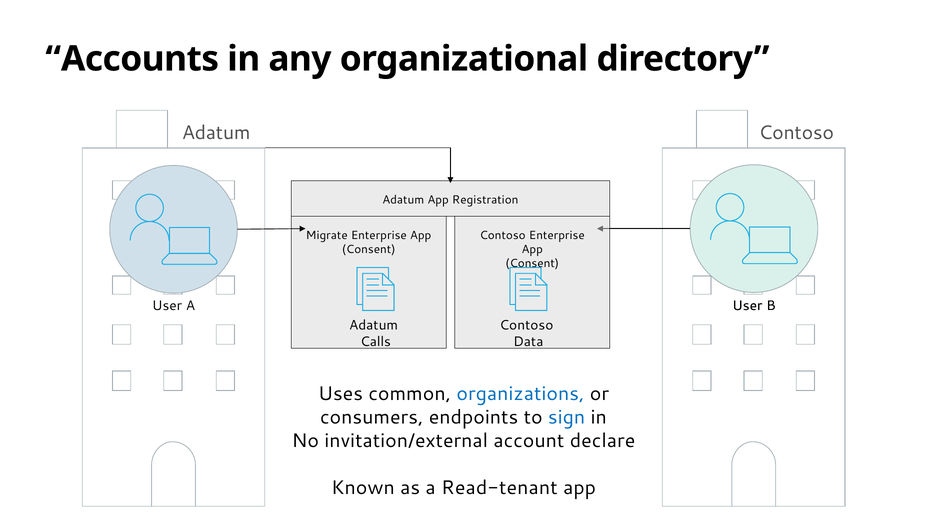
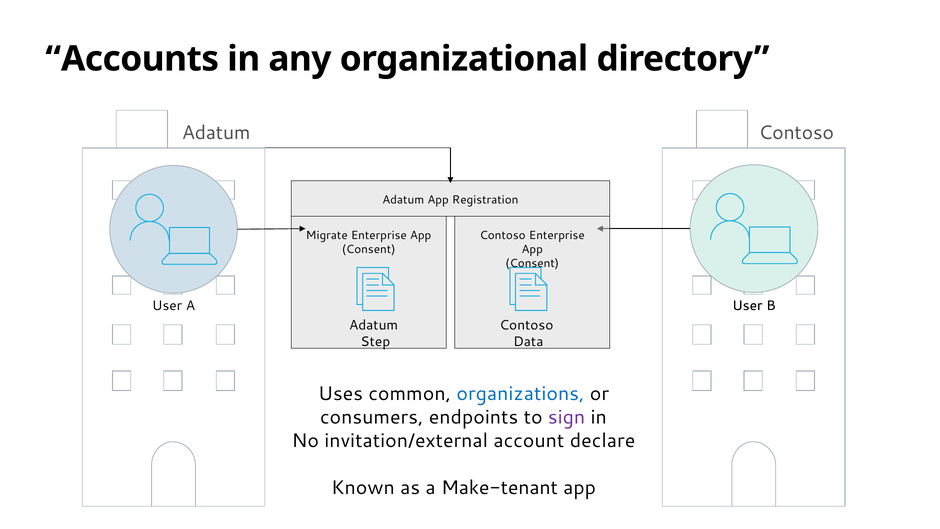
Calls: Calls -> Step
sign colour: blue -> purple
Read-tenant: Read-tenant -> Make-tenant
